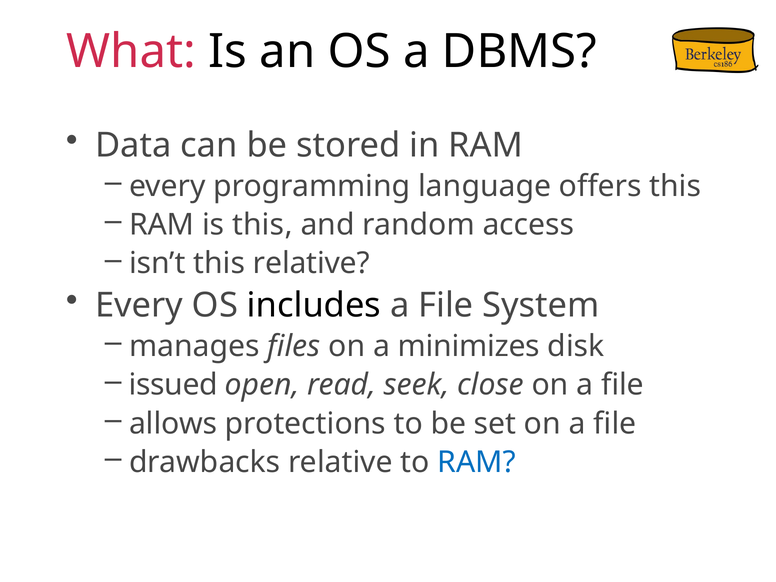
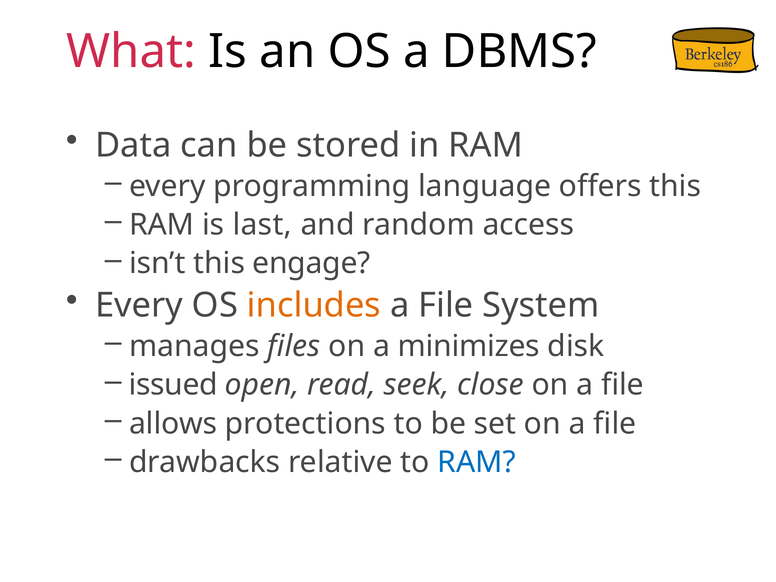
is this: this -> last
this relative: relative -> engage
includes colour: black -> orange
